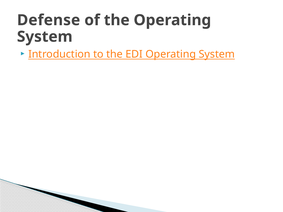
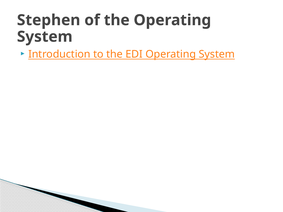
Defense: Defense -> Stephen
